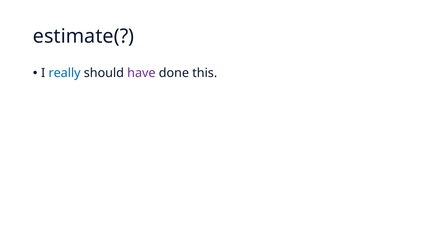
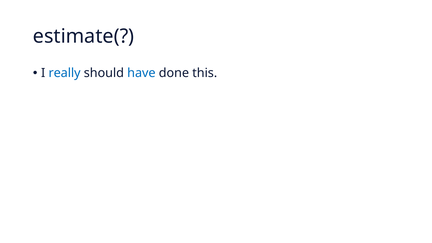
have colour: purple -> blue
